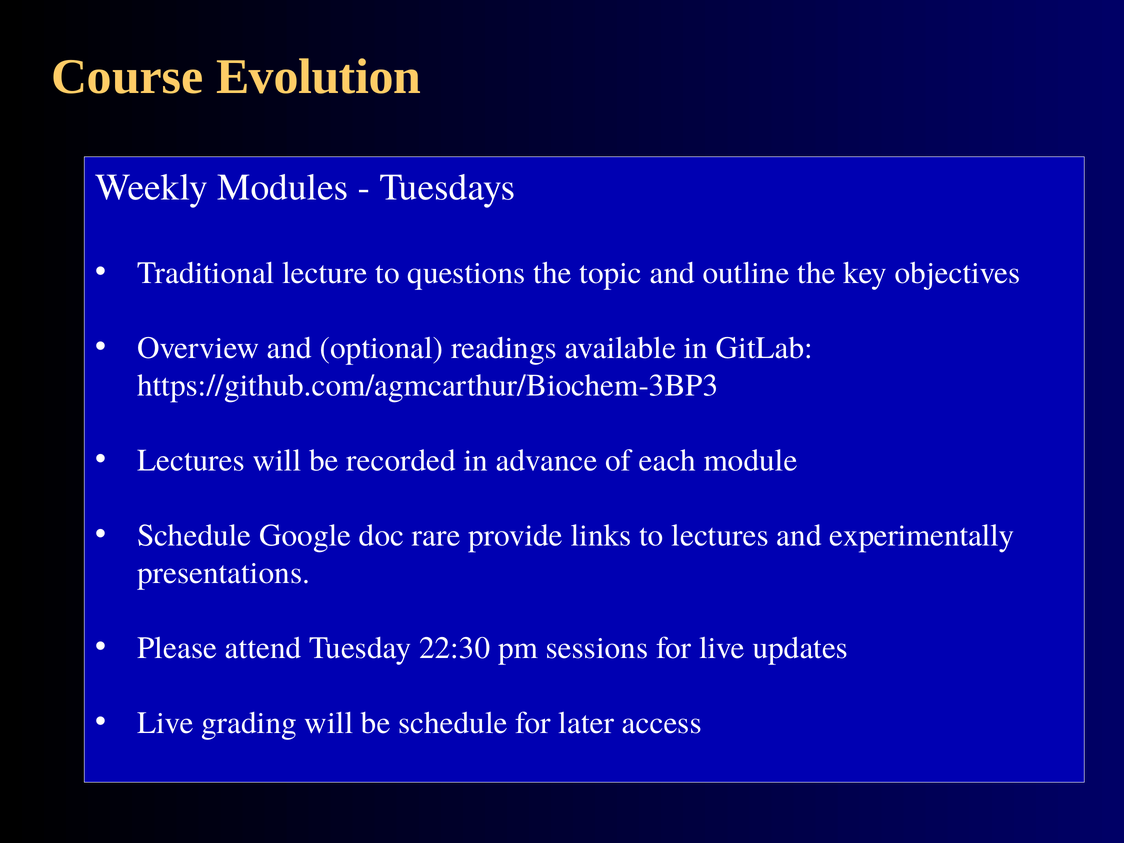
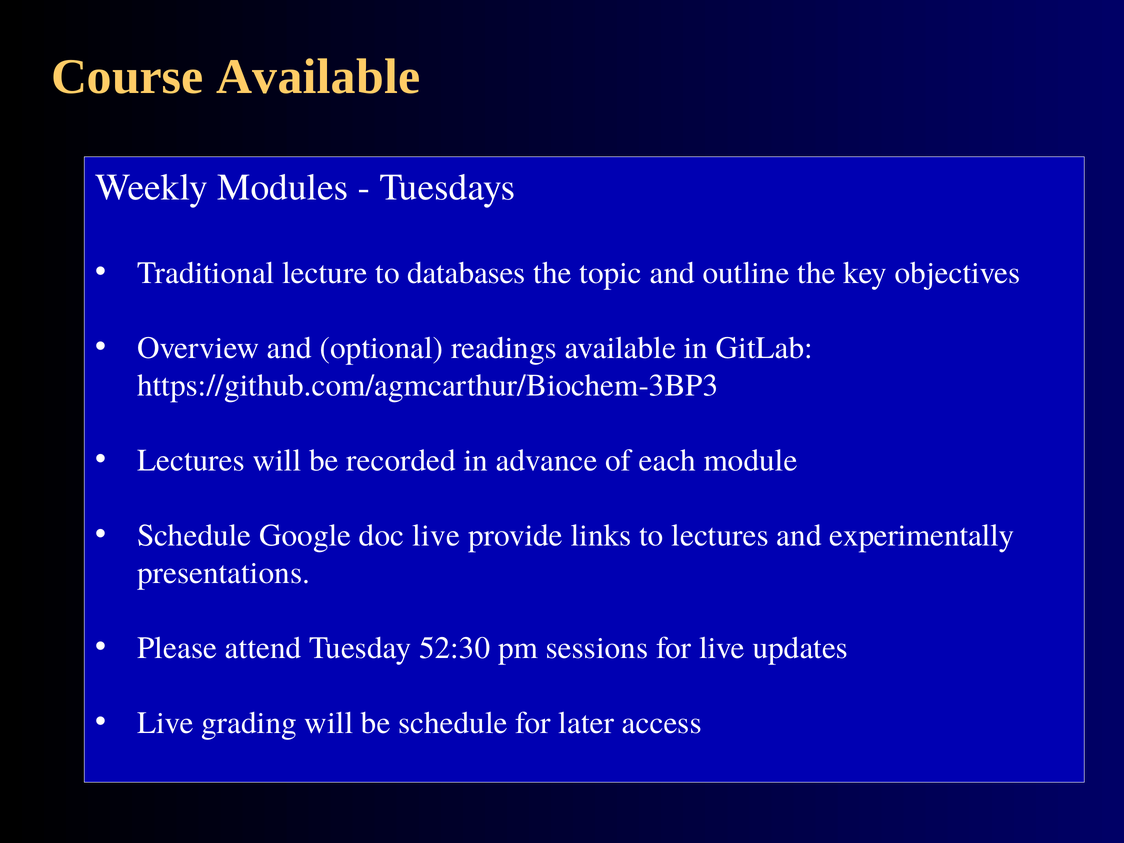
Course Evolution: Evolution -> Available
questions: questions -> databases
doc rare: rare -> live
22:30: 22:30 -> 52:30
